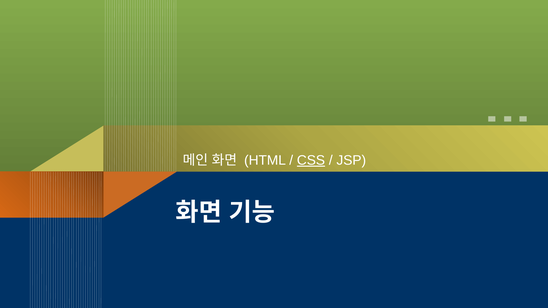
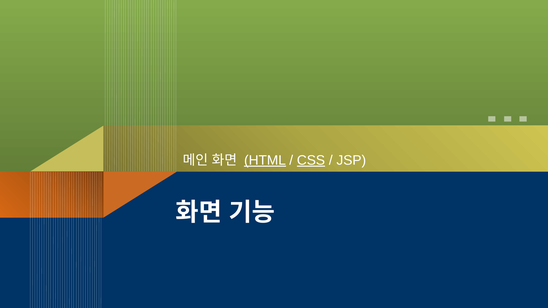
HTML underline: none -> present
